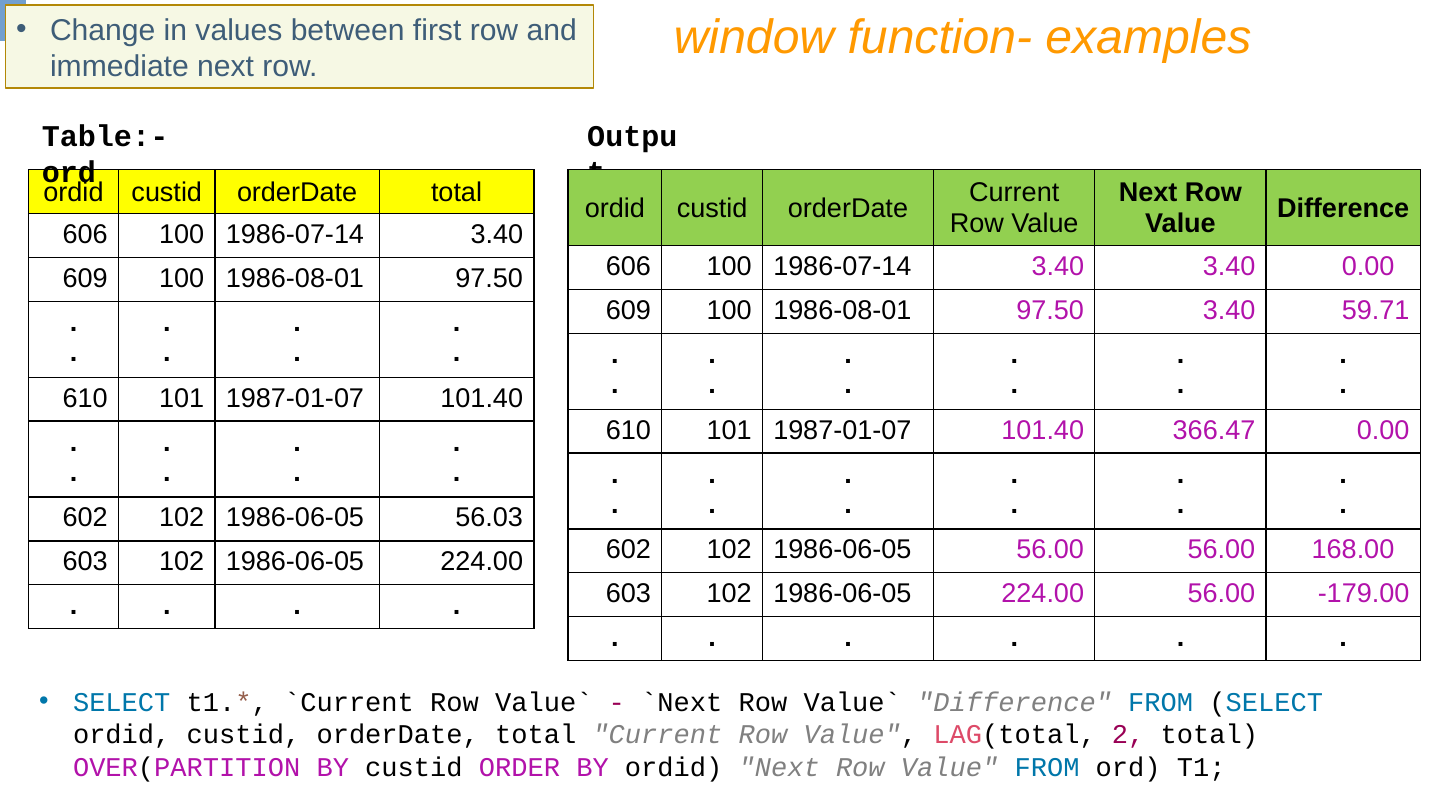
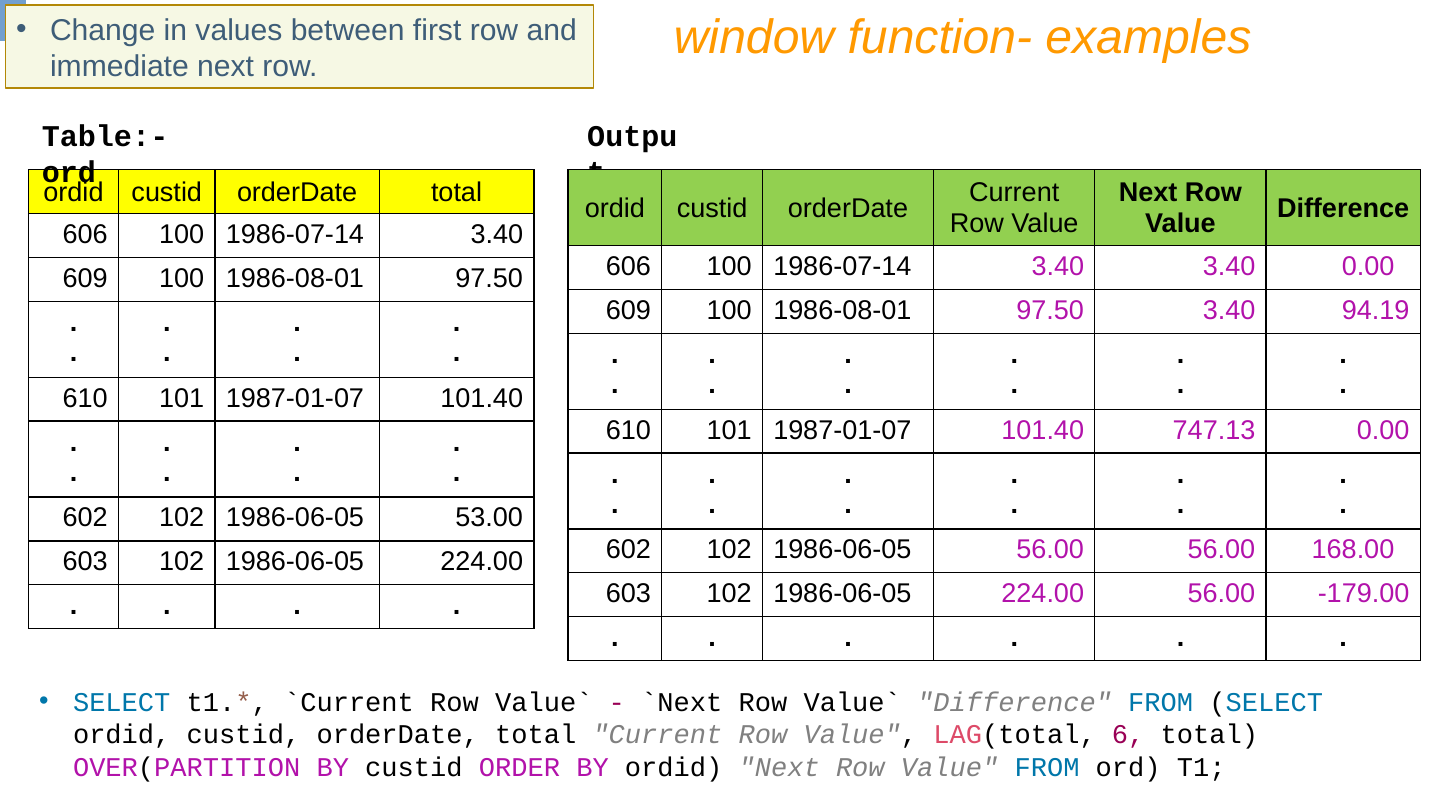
59.71: 59.71 -> 94.19
366.47: 366.47 -> 747.13
56.03: 56.03 -> 53.00
2: 2 -> 6
